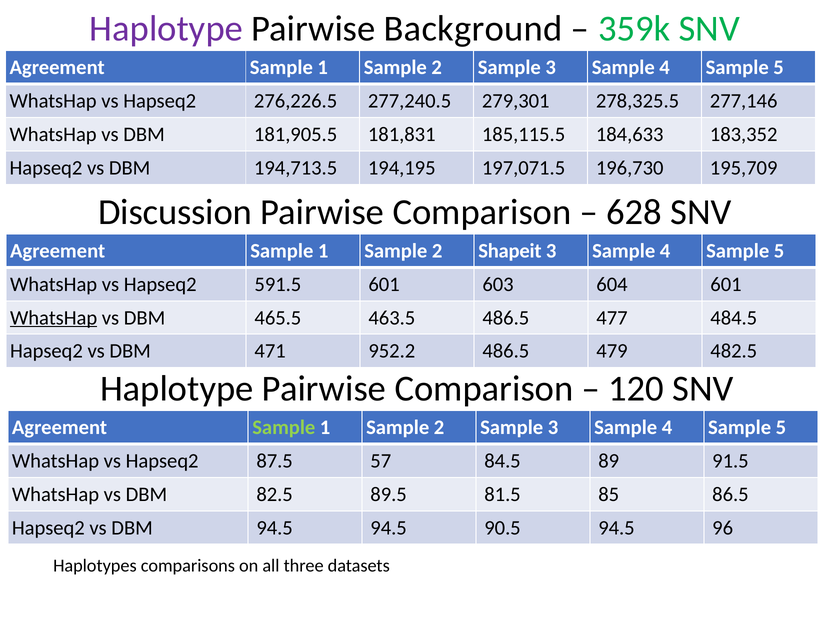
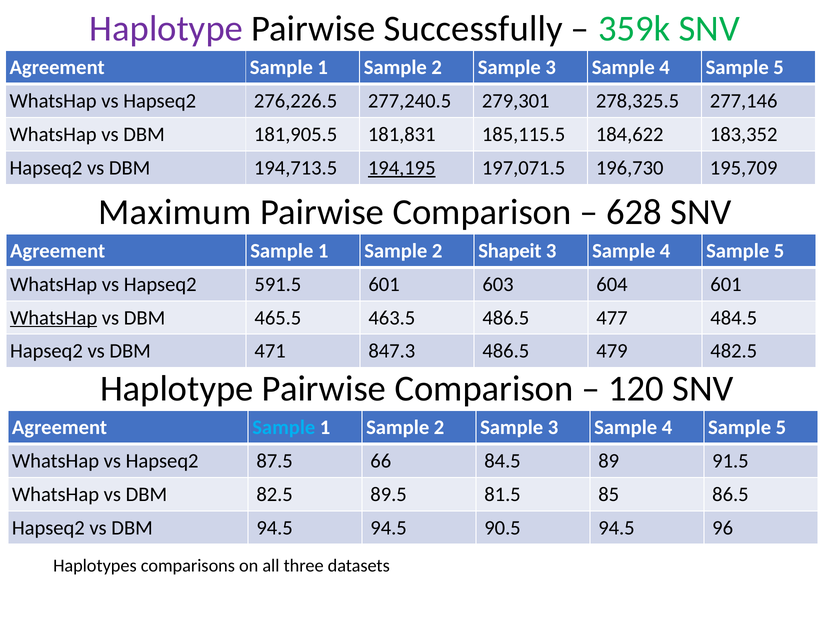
Background: Background -> Successfully
184,633: 184,633 -> 184,622
194,195 underline: none -> present
Discussion: Discussion -> Maximum
952.2: 952.2 -> 847.3
Sample at (284, 428) colour: light green -> light blue
57: 57 -> 66
